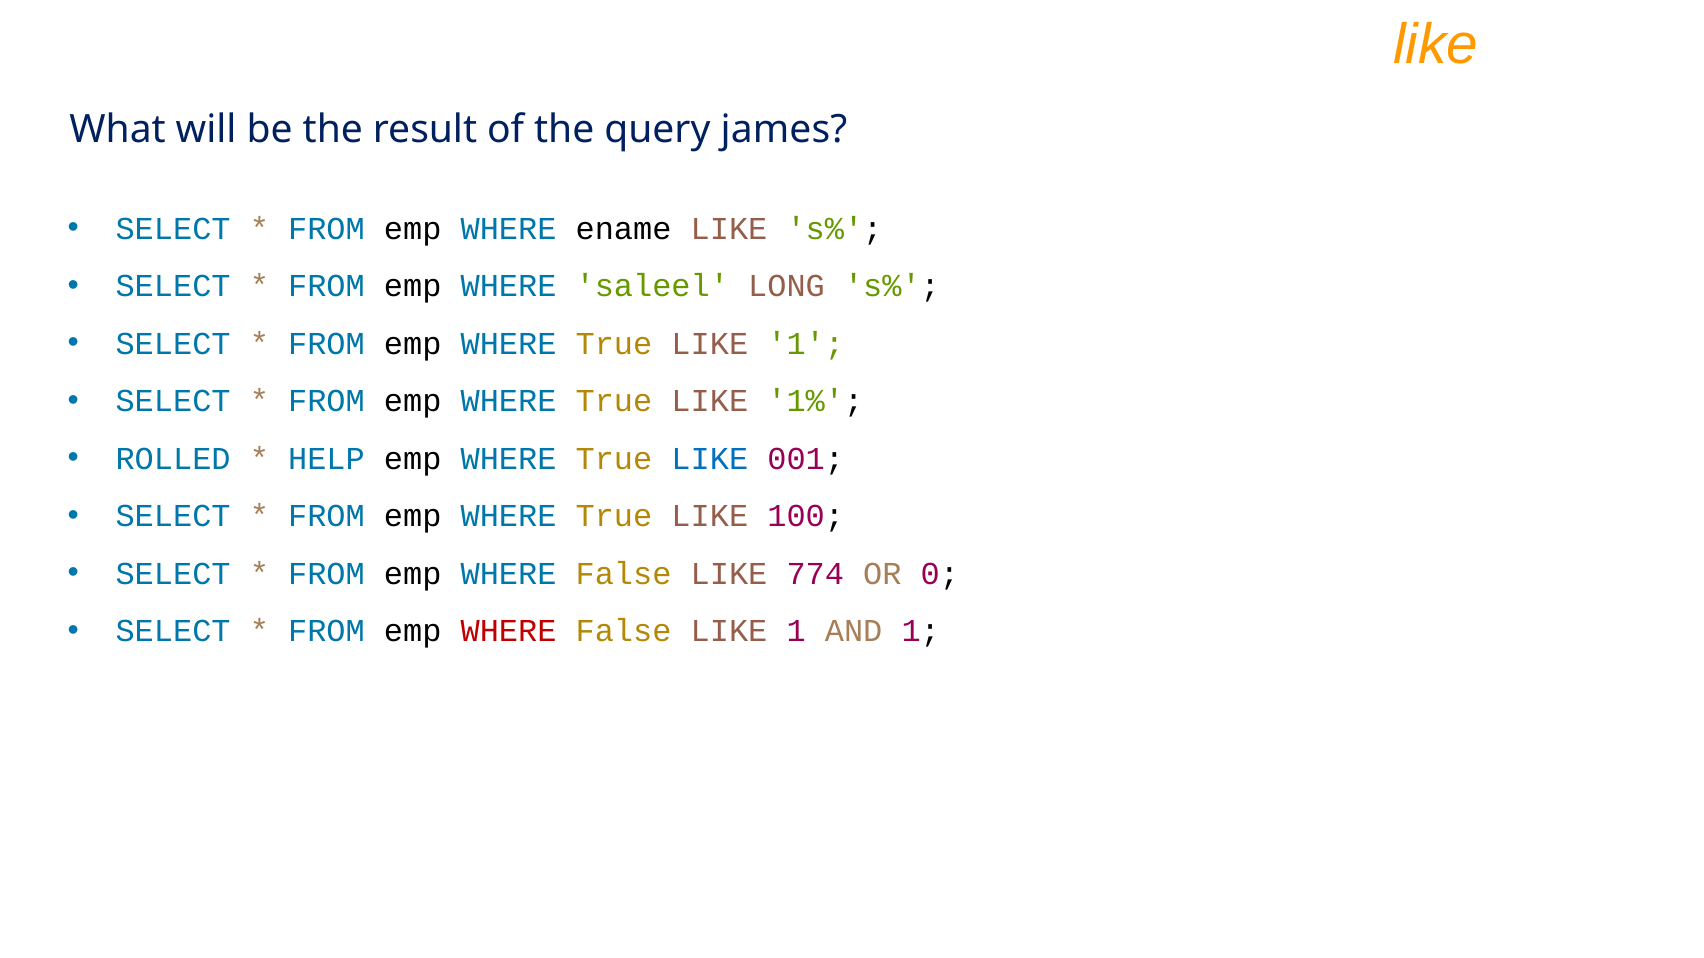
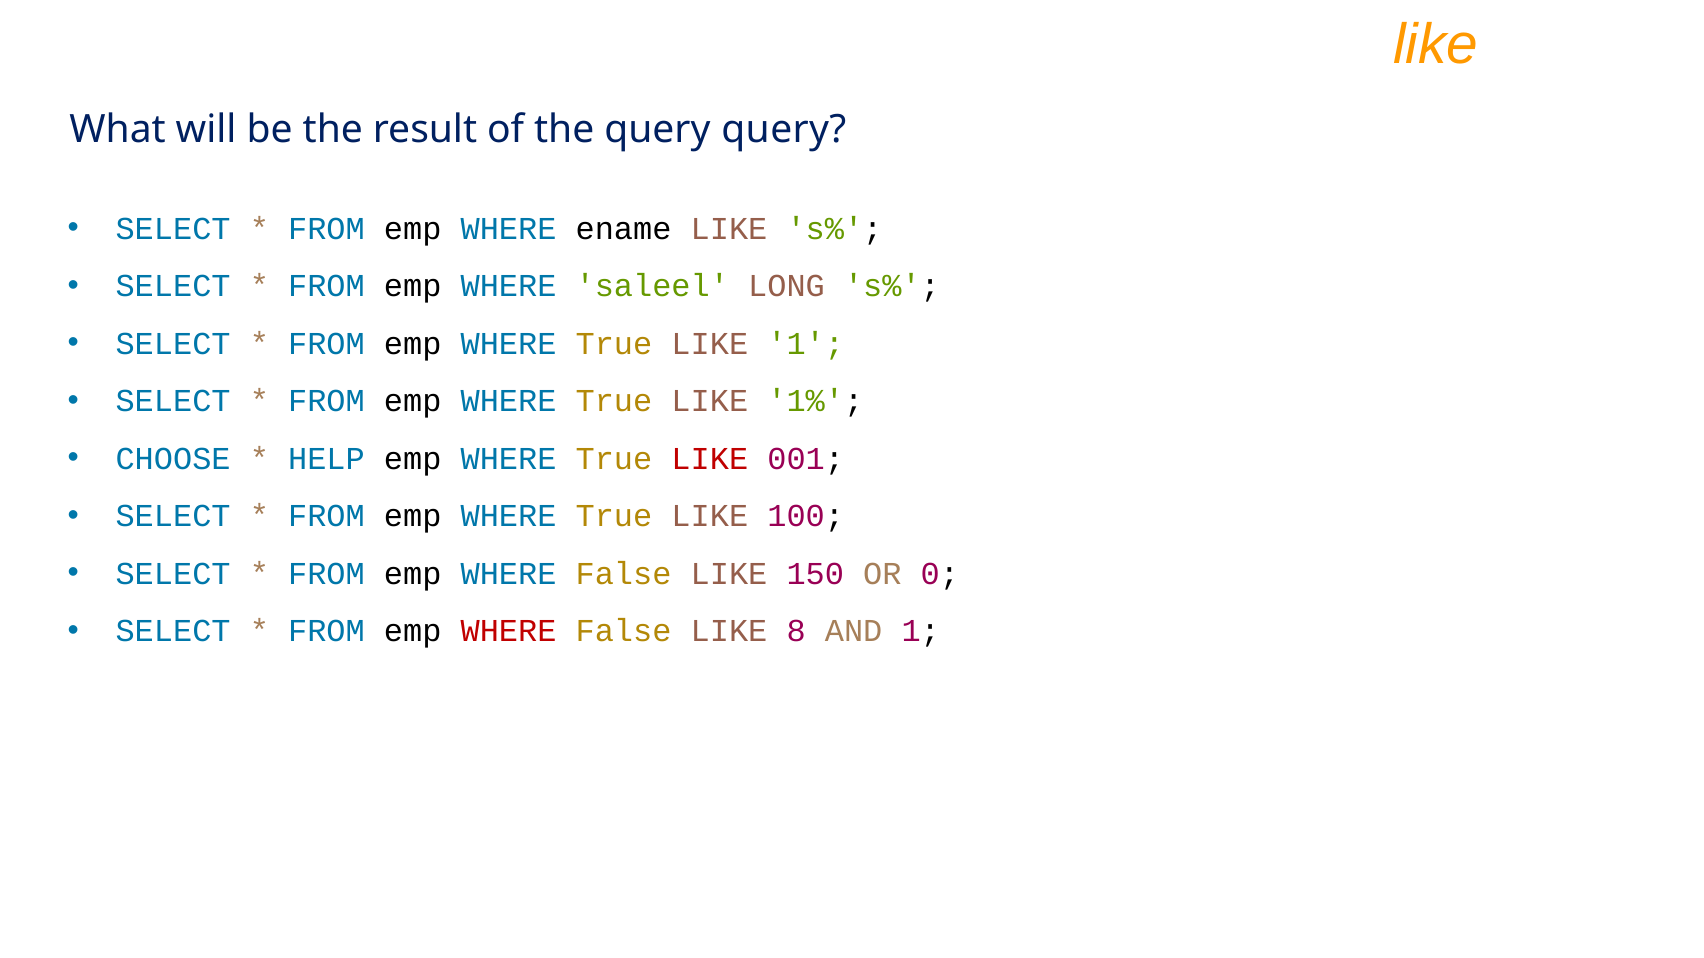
query james: james -> query
ROLLED: ROLLED -> CHOOSE
LIKE at (710, 459) colour: blue -> red
774: 774 -> 150
False LIKE 1: 1 -> 8
